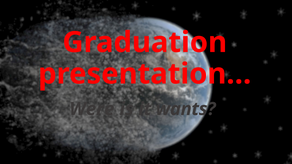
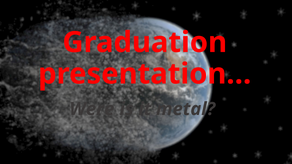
wants: wants -> metal
